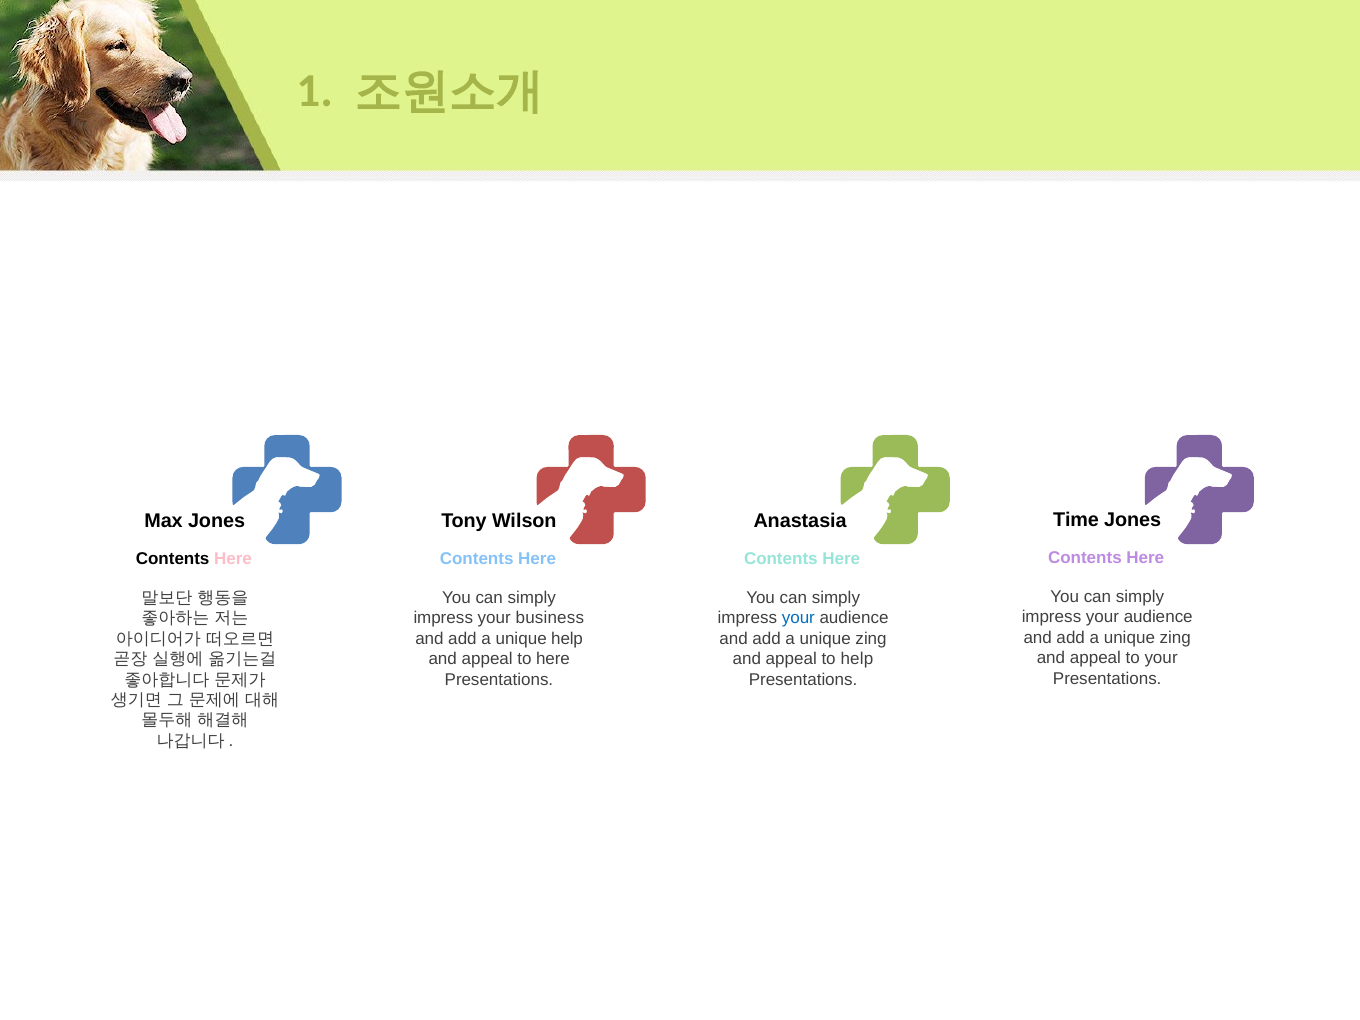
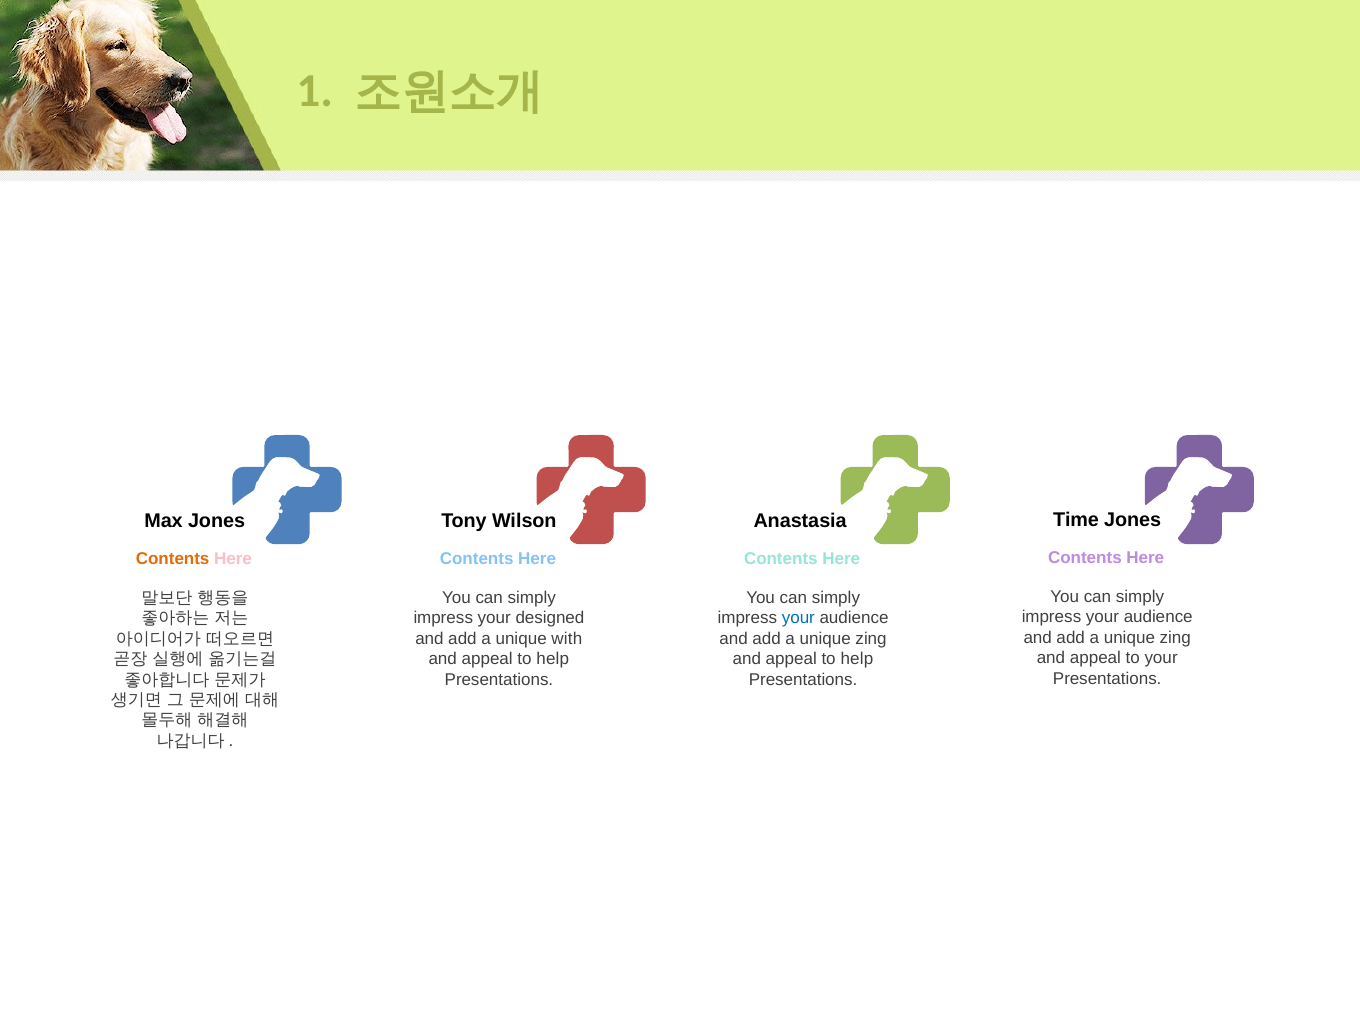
Contents at (173, 559) colour: black -> orange
business: business -> designed
unique help: help -> with
here at (553, 659): here -> help
